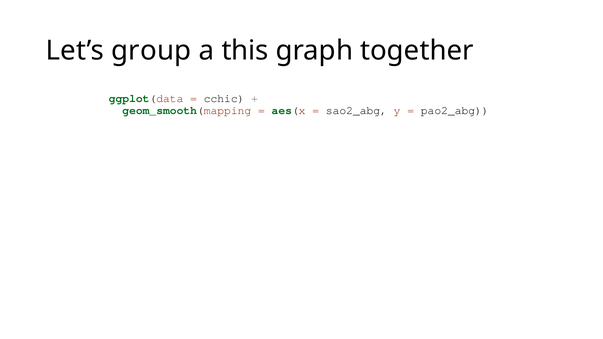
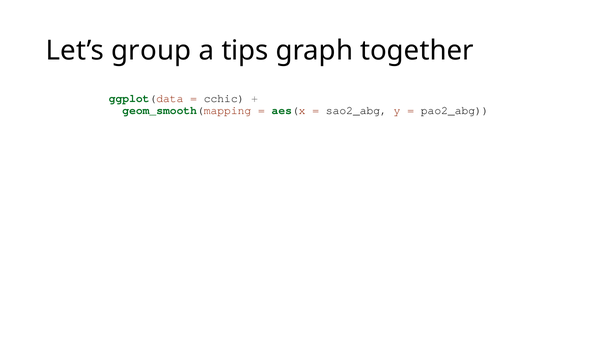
this: this -> tips
